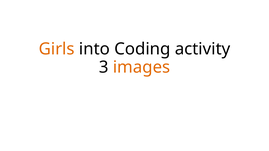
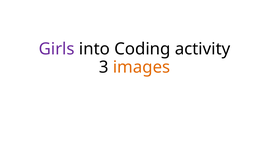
Girls colour: orange -> purple
